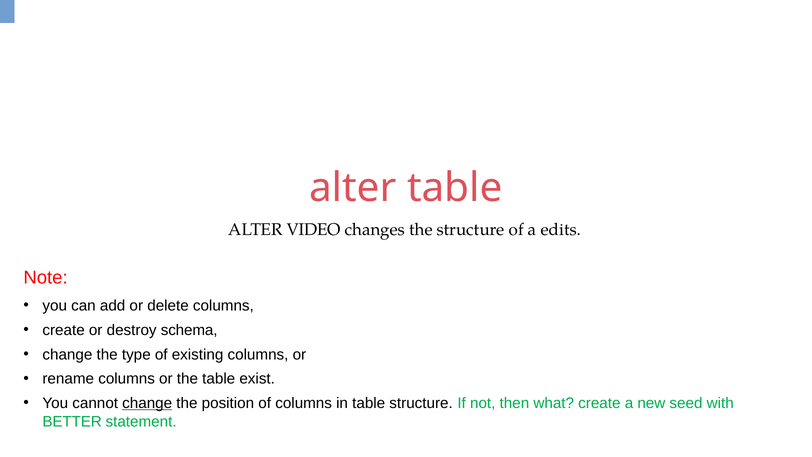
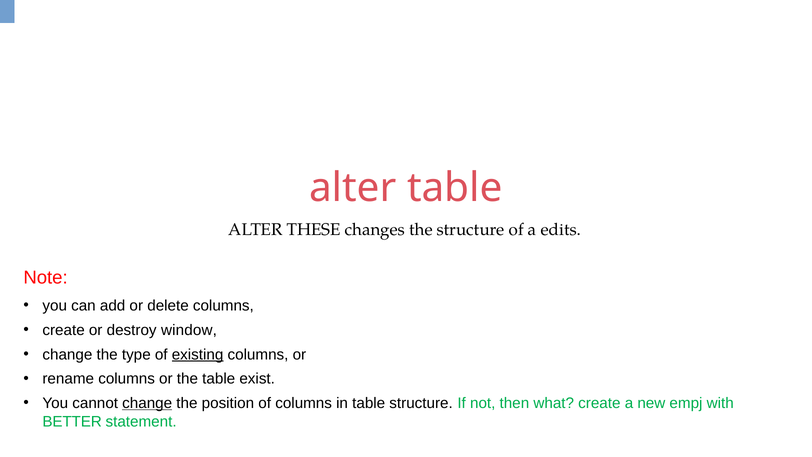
VIDEO: VIDEO -> THESE
schema: schema -> window
existing underline: none -> present
seed: seed -> empj
